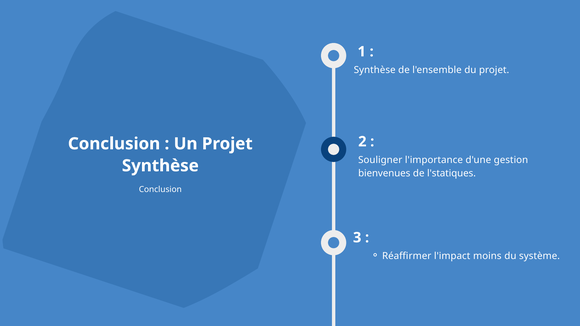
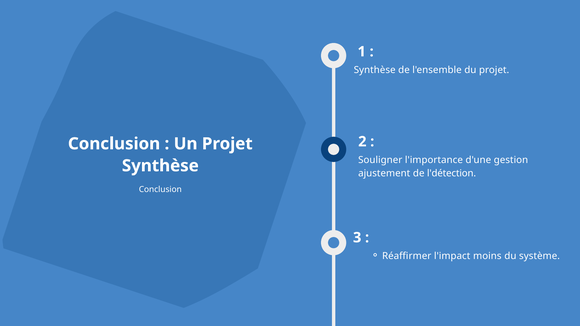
bienvenues: bienvenues -> ajustement
l'statiques: l'statiques -> l'détection
